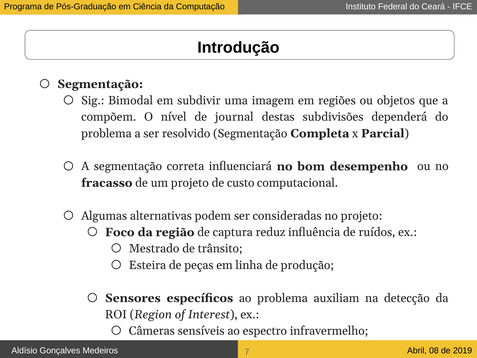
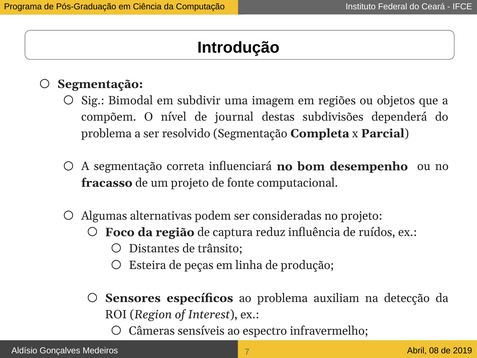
custo: custo -> fonte
Mestrado: Mestrado -> Distantes
